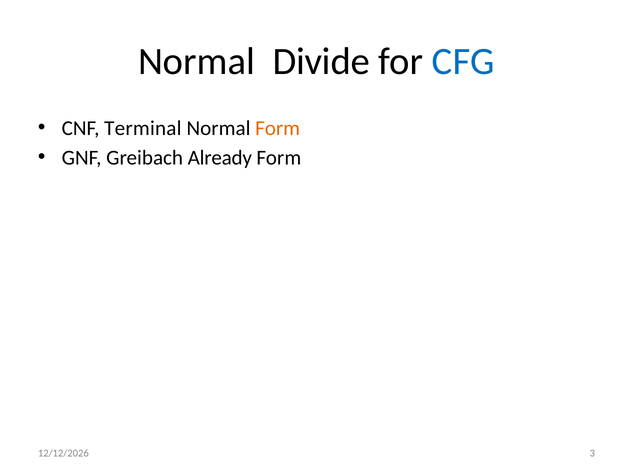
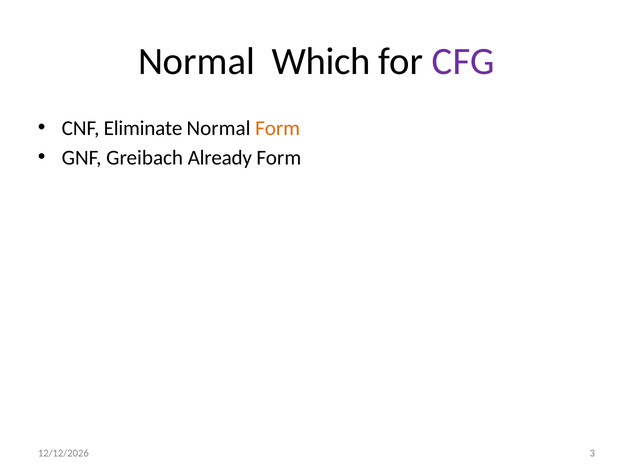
Divide: Divide -> Which
CFG colour: blue -> purple
Terminal: Terminal -> Eliminate
